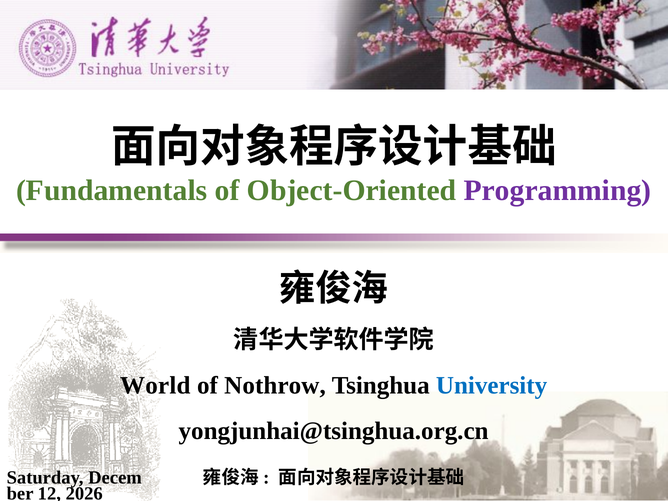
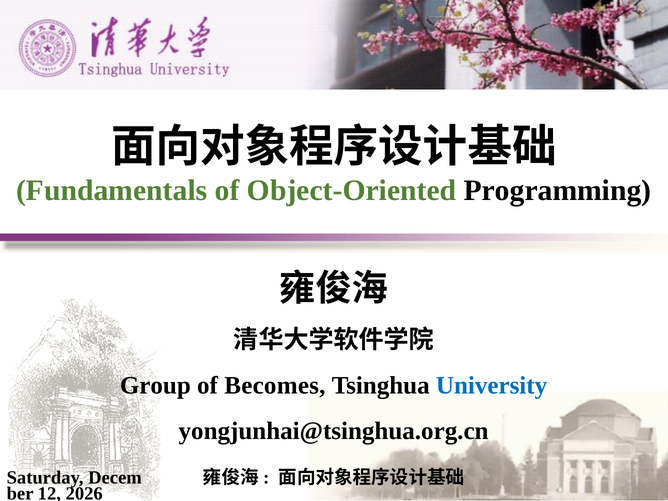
Programming colour: purple -> black
World: World -> Group
Nothrow: Nothrow -> Becomes
